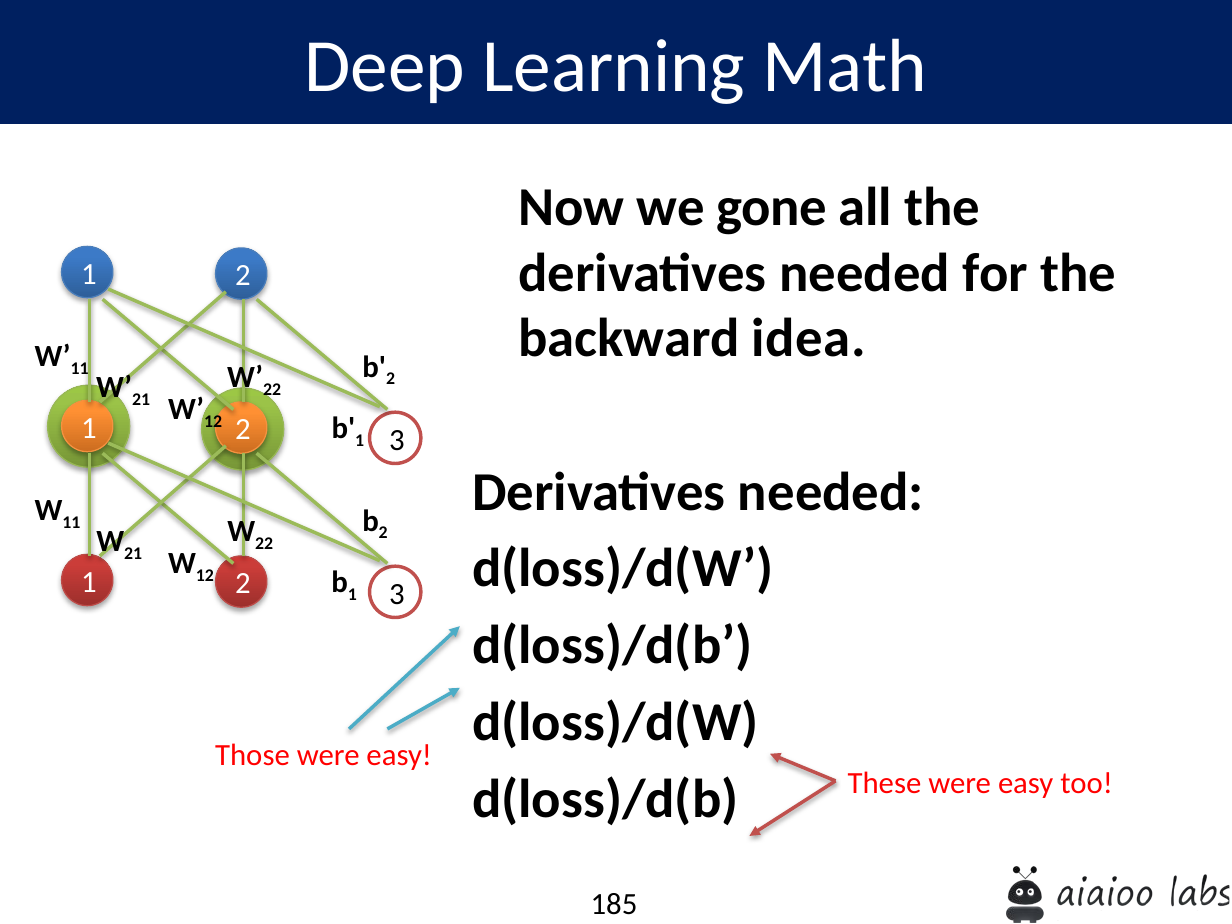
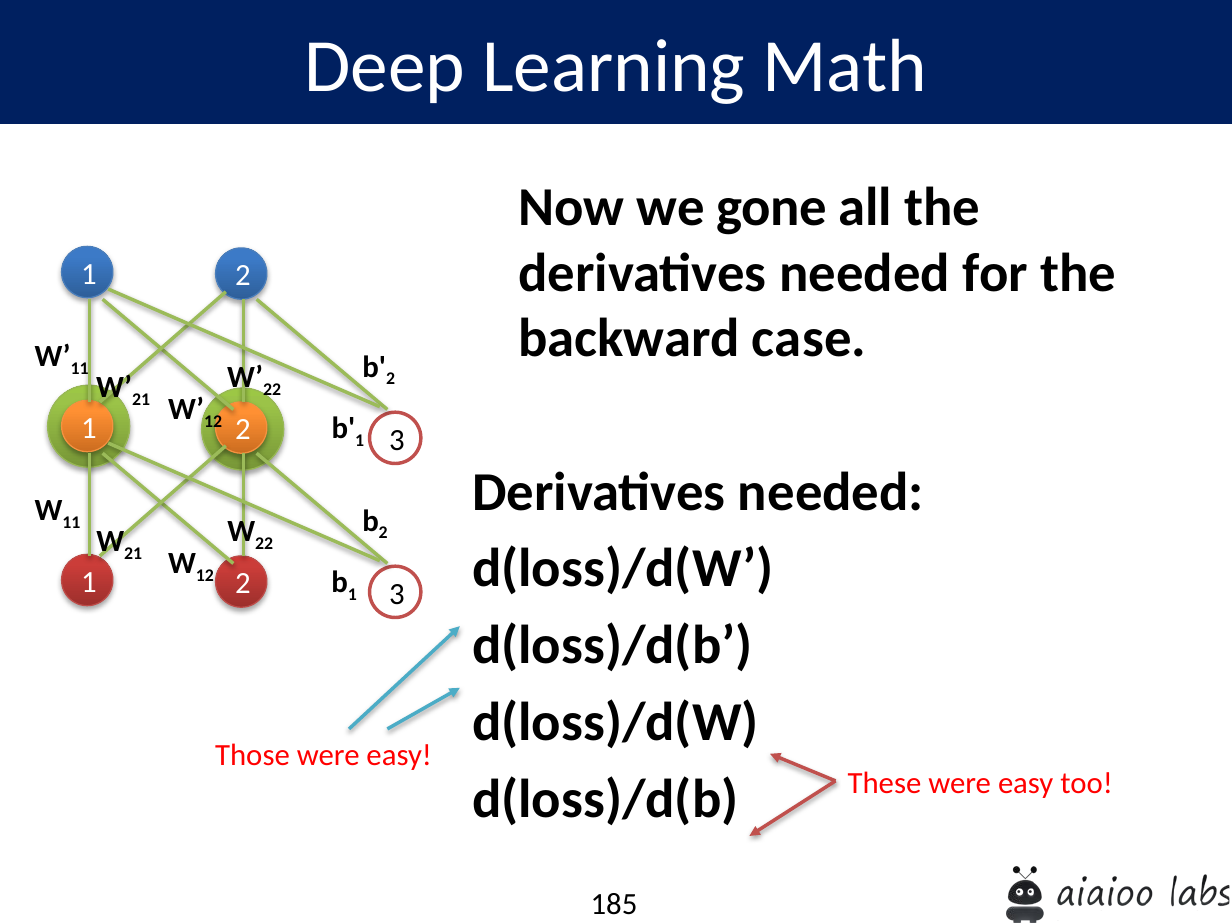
idea: idea -> case
